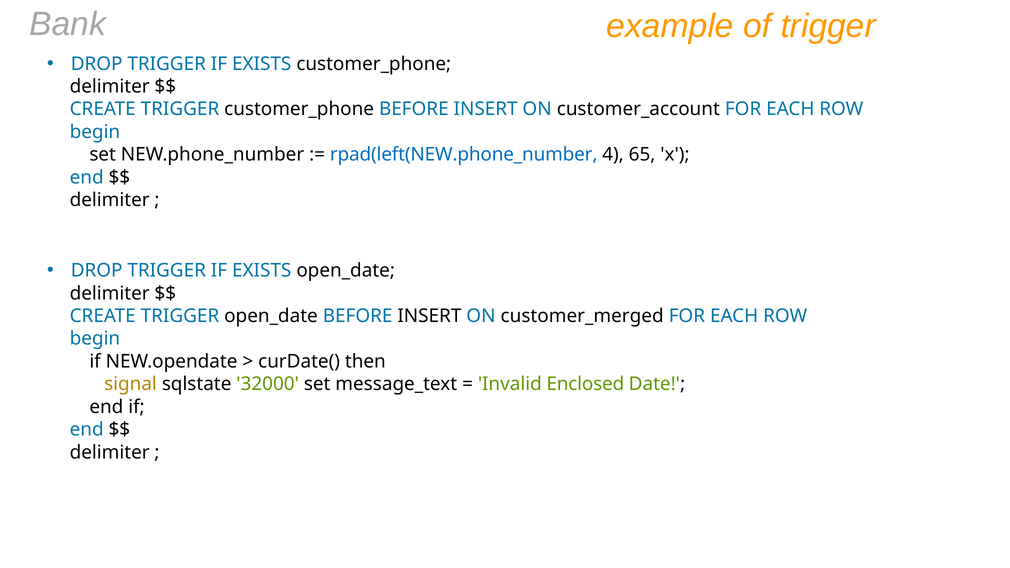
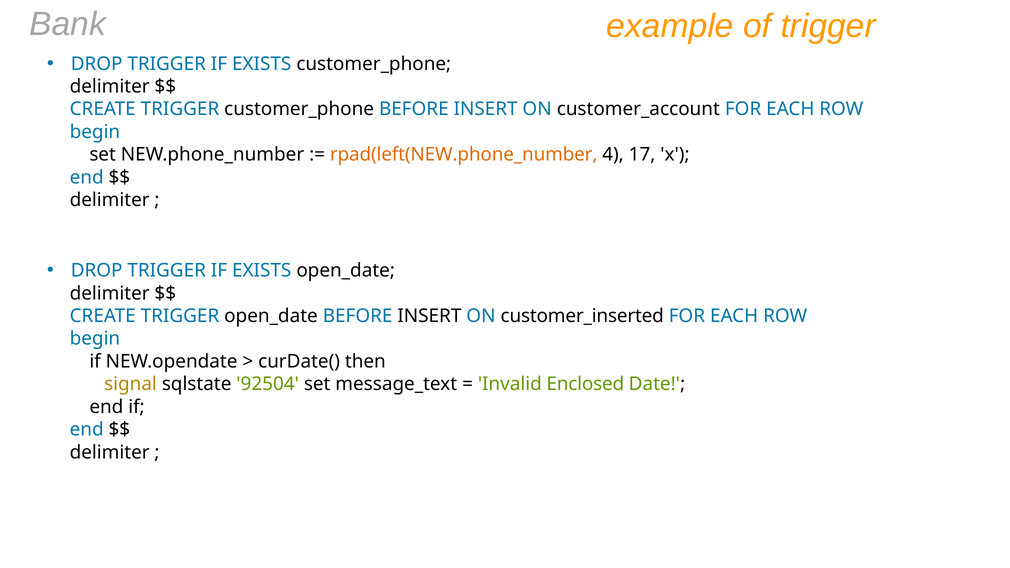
rpad(left(NEW.phone_number colour: blue -> orange
65: 65 -> 17
customer_merged: customer_merged -> customer_inserted
32000: 32000 -> 92504
